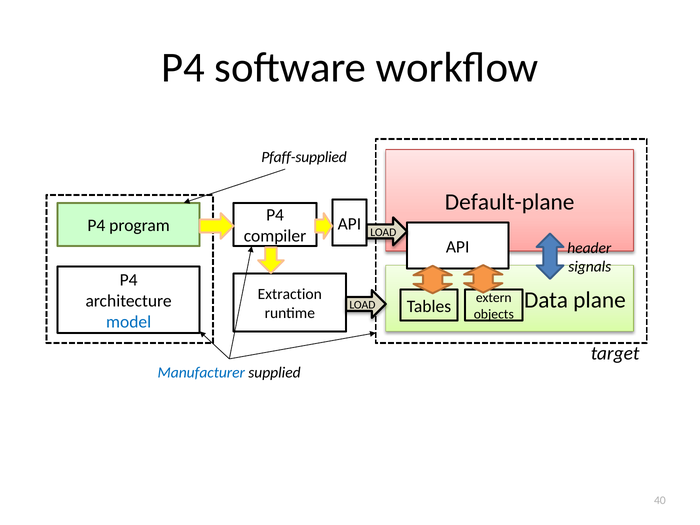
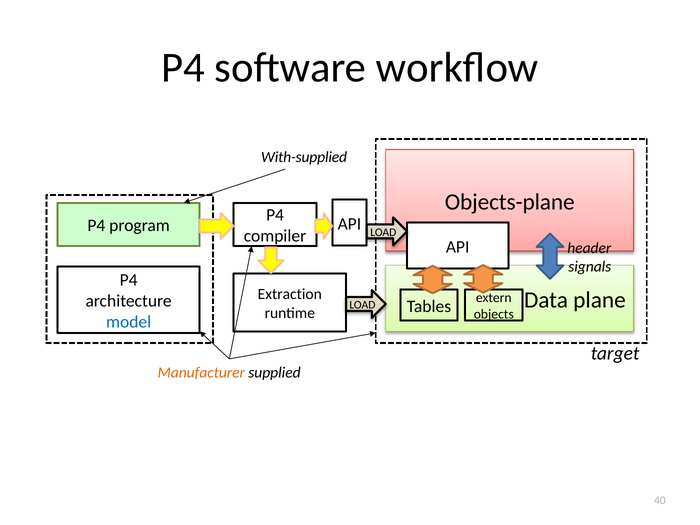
Pfaff-supplied: Pfaff-supplied -> With-supplied
Default-plane: Default-plane -> Objects-plane
Manufacturer colour: blue -> orange
